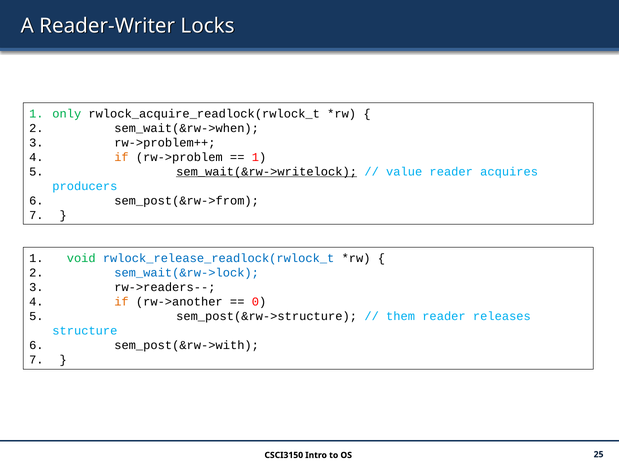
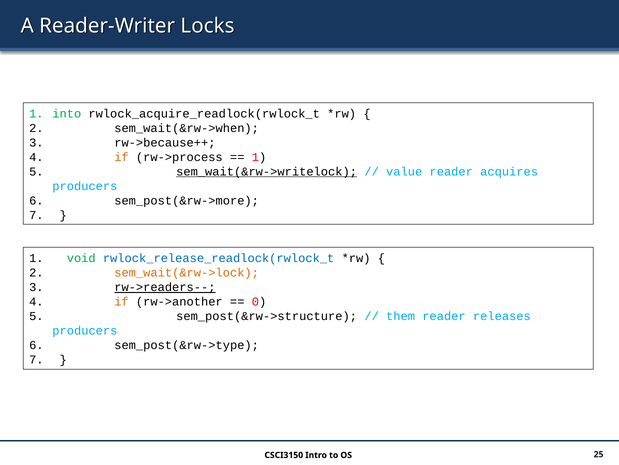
only: only -> into
rw->problem++: rw->problem++ -> rw->because++
rw->problem: rw->problem -> rw->process
sem_post(&rw->from: sem_post(&rw->from -> sem_post(&rw->more
sem_wait(&rw->lock colour: blue -> orange
rw->readers-- underline: none -> present
structure at (85, 330): structure -> producers
sem_post(&rw->with: sem_post(&rw->with -> sem_post(&rw->type
